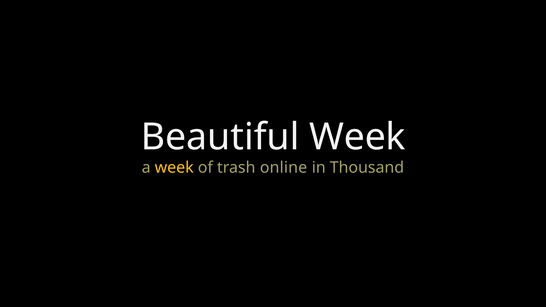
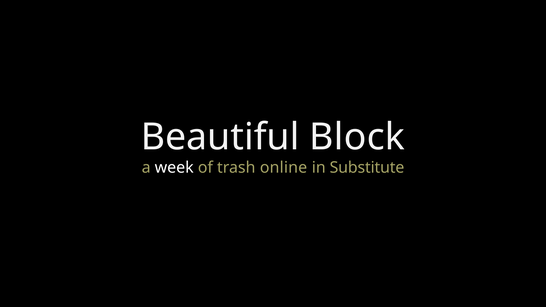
Beautiful Week: Week -> Block
week at (174, 168) colour: yellow -> white
Thousand: Thousand -> Substitute
